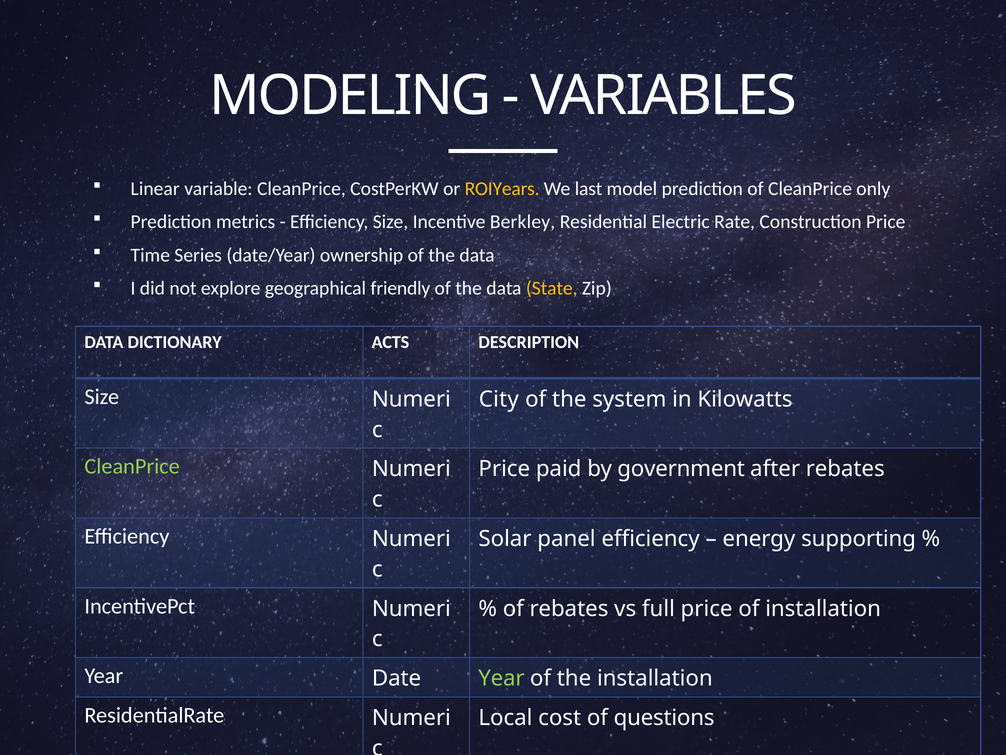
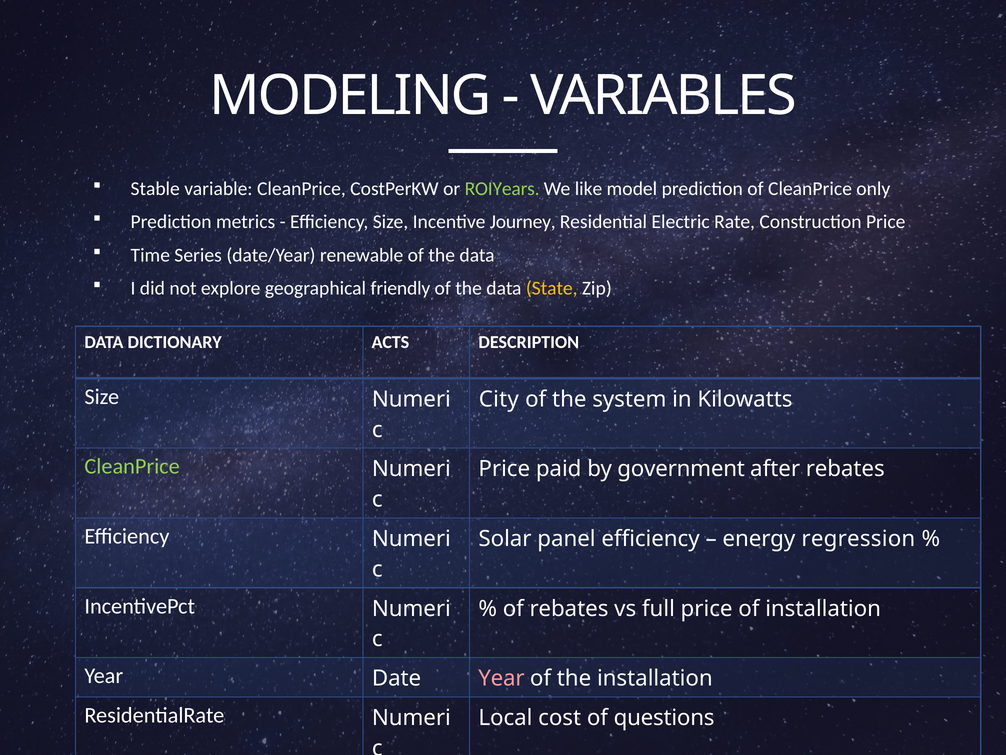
Linear: Linear -> Stable
ROIYears at (502, 189) colour: yellow -> light green
last: last -> like
Berkley: Berkley -> Journey
ownership: ownership -> renewable
supporting: supporting -> regression
Year at (501, 678) colour: light green -> pink
